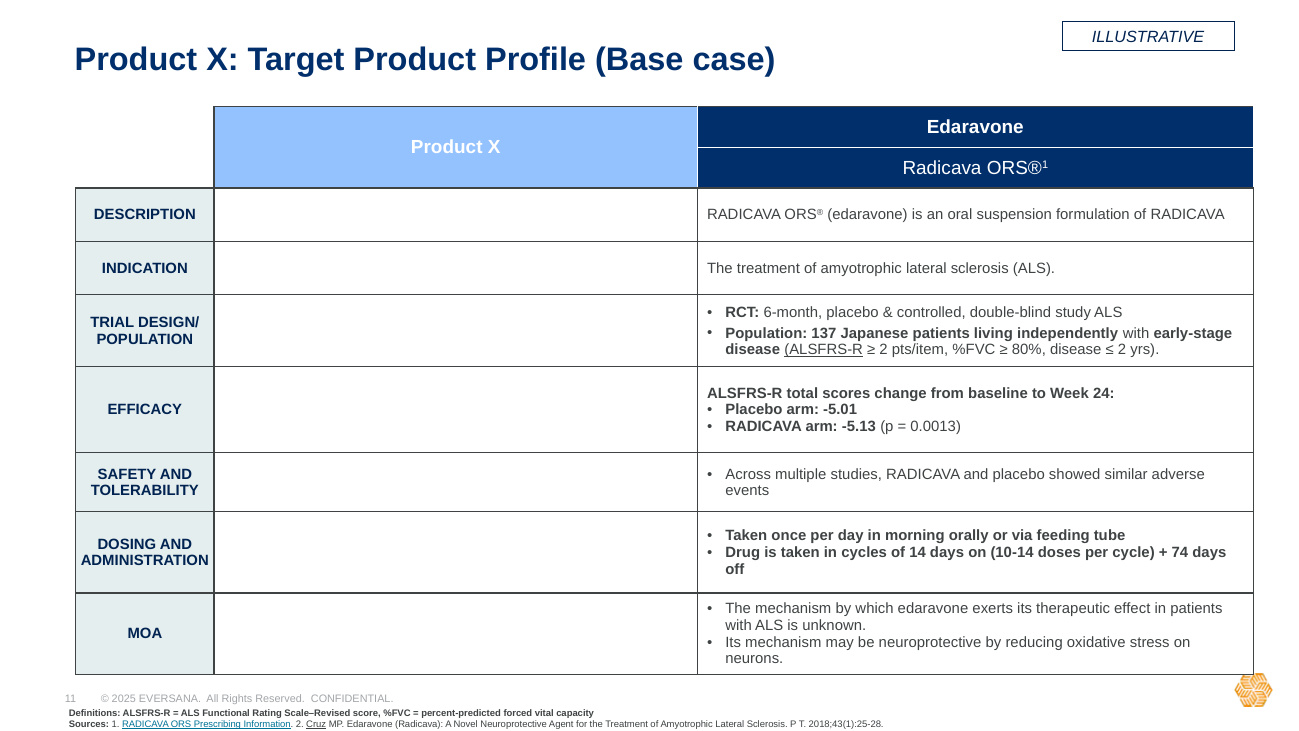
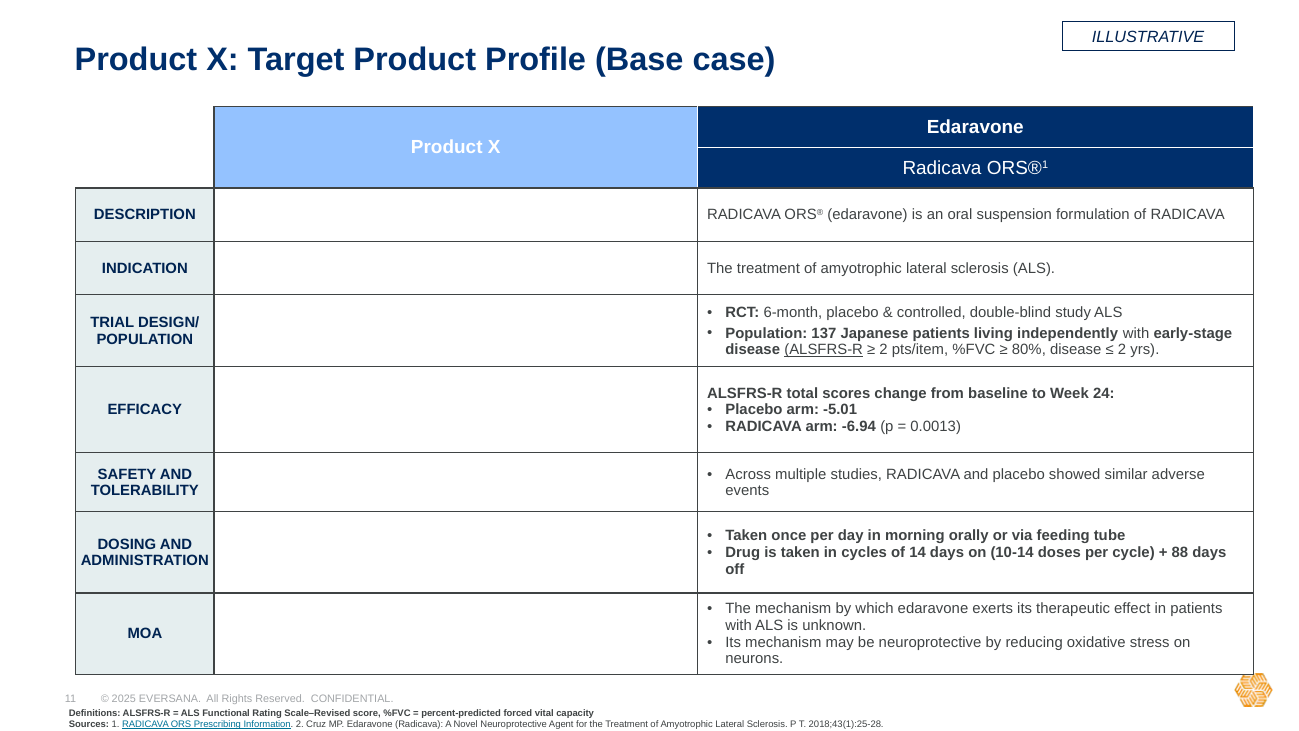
-5.13: -5.13 -> -6.94
74: 74 -> 88
Cruz underline: present -> none
